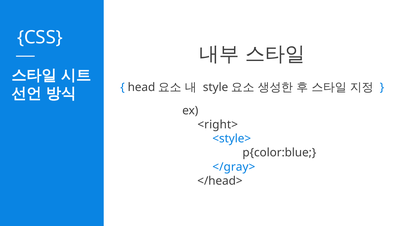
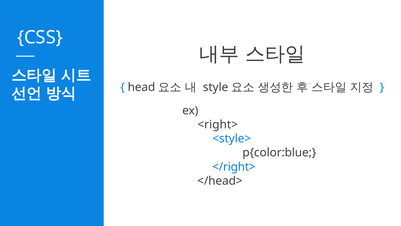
</gray>: </gray> -> </right>
